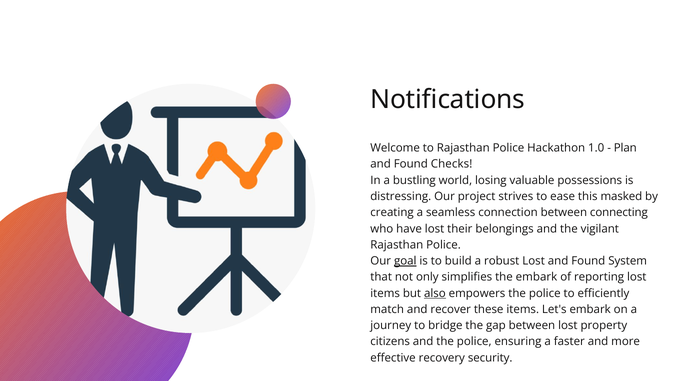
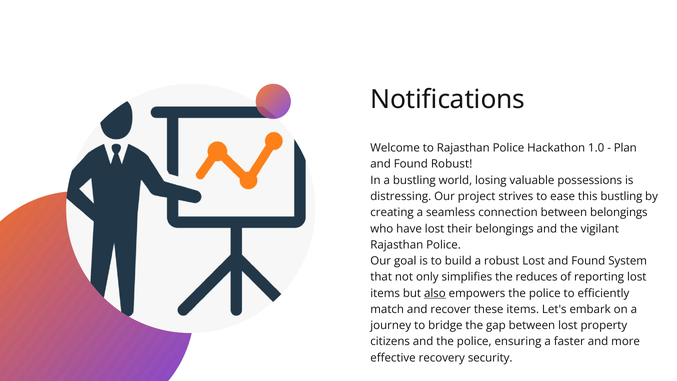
Found Checks: Checks -> Robust
this masked: masked -> bustling
between connecting: connecting -> belongings
goal underline: present -> none
the embark: embark -> reduces
